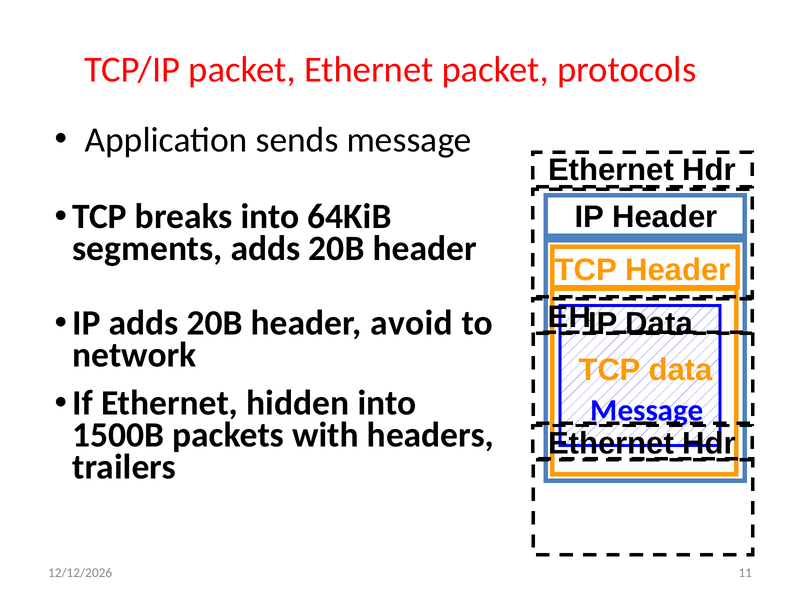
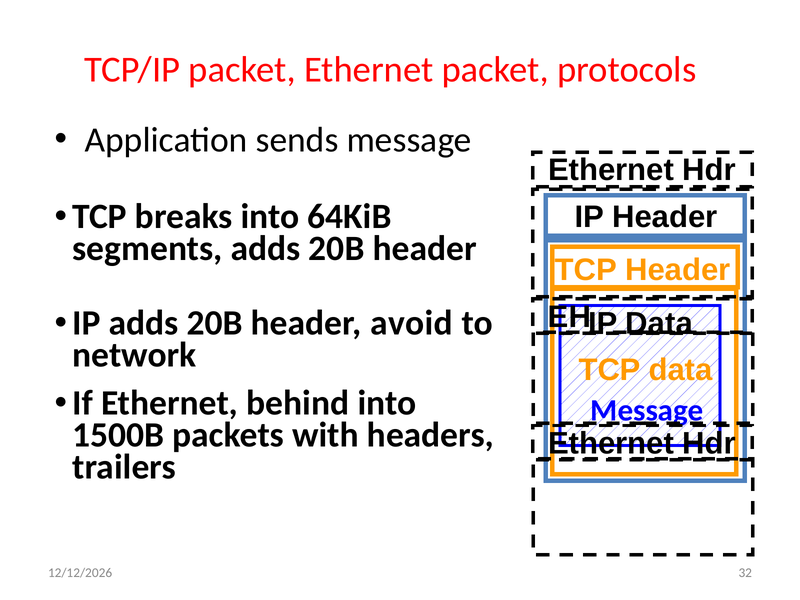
hidden: hidden -> behind
11: 11 -> 32
